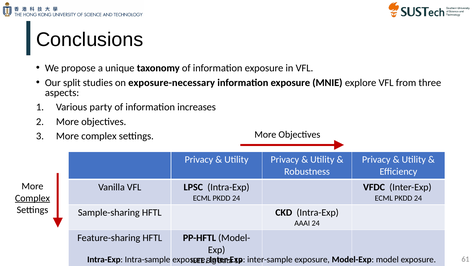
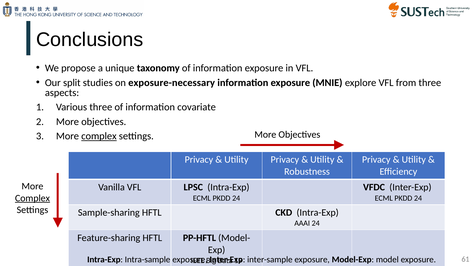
Various party: party -> three
increases: increases -> covariate
complex at (99, 136) underline: none -> present
